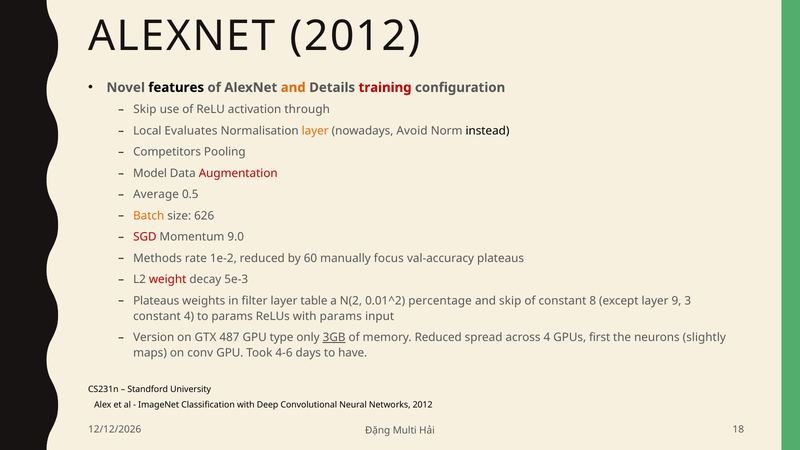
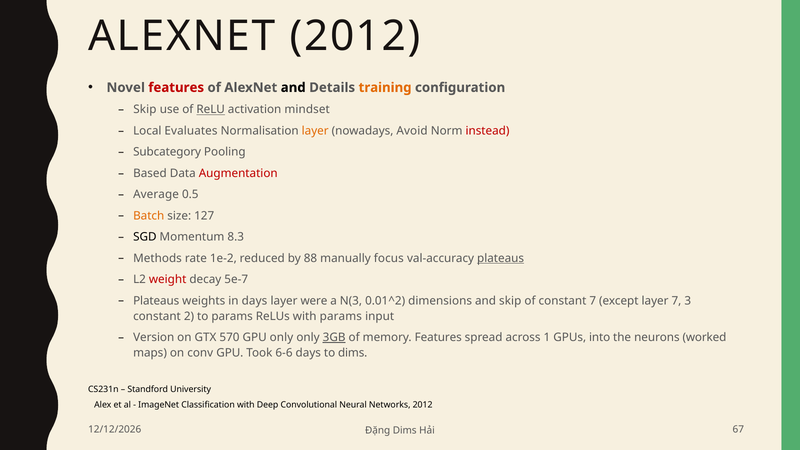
features at (176, 88) colour: black -> red
and at (293, 88) colour: orange -> black
training colour: red -> orange
ReLU underline: none -> present
through: through -> mindset
instead colour: black -> red
Competitors: Competitors -> Subcategory
Model: Model -> Based
626: 626 -> 127
SGD colour: red -> black
9.0: 9.0 -> 8.3
60: 60 -> 88
plateaus at (501, 258) underline: none -> present
5e-3: 5e-3 -> 5e-7
in filter: filter -> days
table: table -> were
N(2: N(2 -> N(3
percentage: percentage -> dimensions
constant 8: 8 -> 7
layer 9: 9 -> 7
constant 4: 4 -> 2
487: 487 -> 570
GPU type: type -> only
memory Reduced: Reduced -> Features
across 4: 4 -> 1
first: first -> into
slightly: slightly -> worked
4-6: 4-6 -> 6-6
to have: have -> dims
18: 18 -> 67
Đặng Multi: Multi -> Dims
